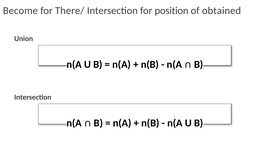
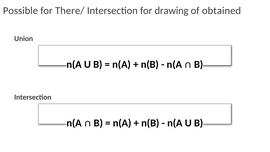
Become: Become -> Possible
position: position -> drawing
